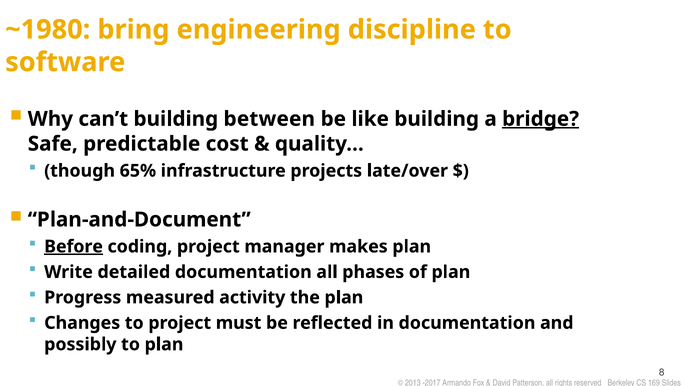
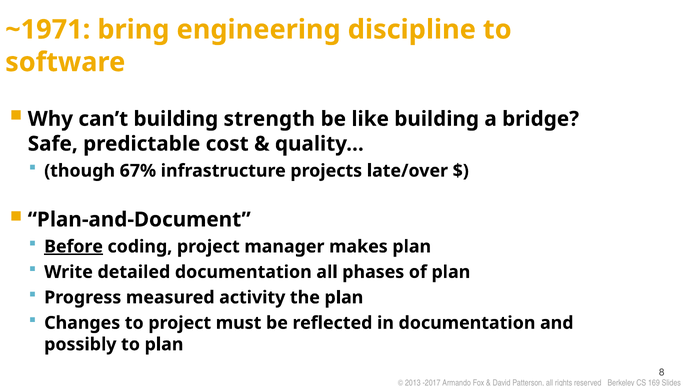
~1980: ~1980 -> ~1971
between: between -> strength
bridge underline: present -> none
65%: 65% -> 67%
